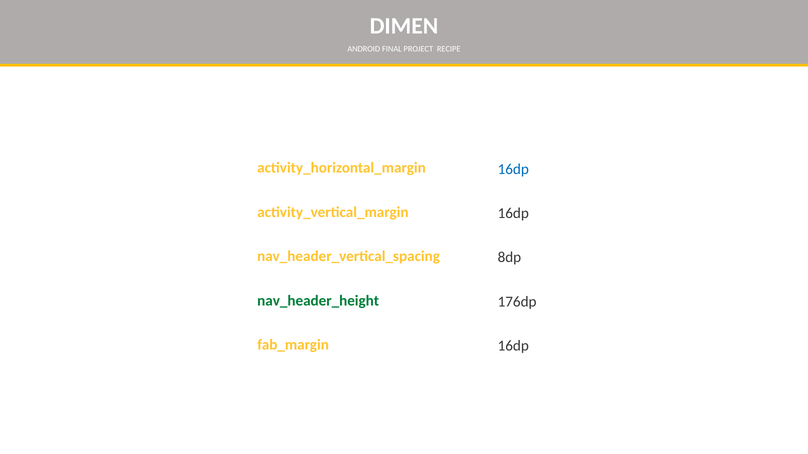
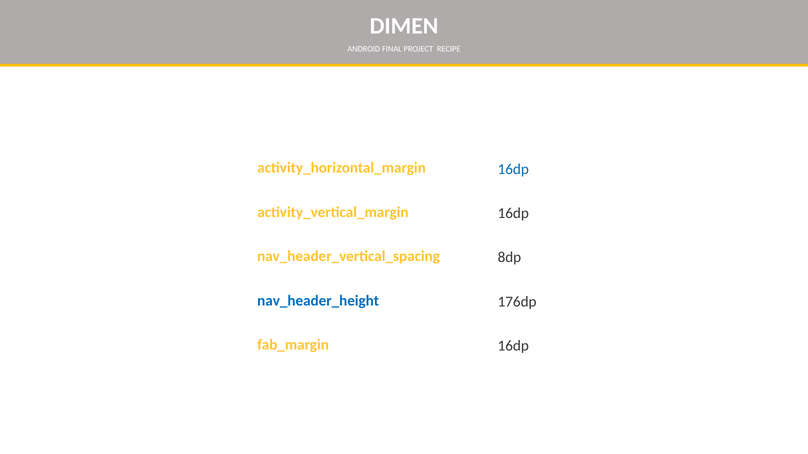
nav_header_height colour: green -> blue
